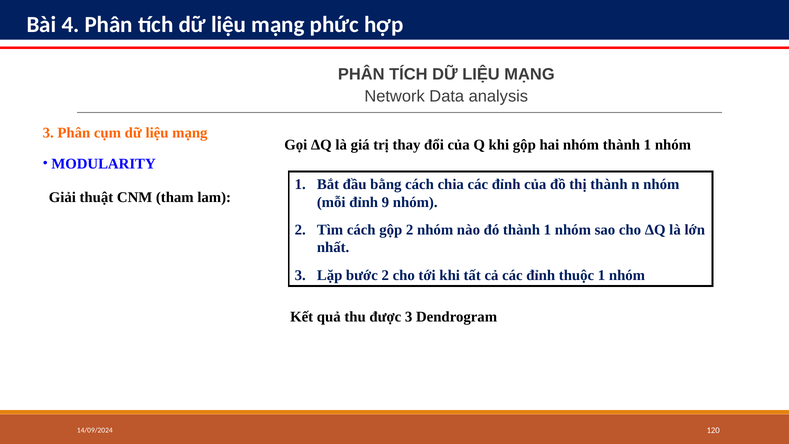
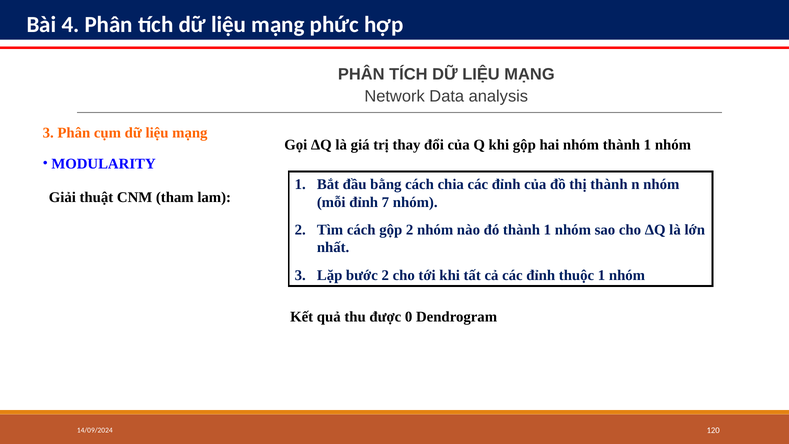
9: 9 -> 7
được 3: 3 -> 0
